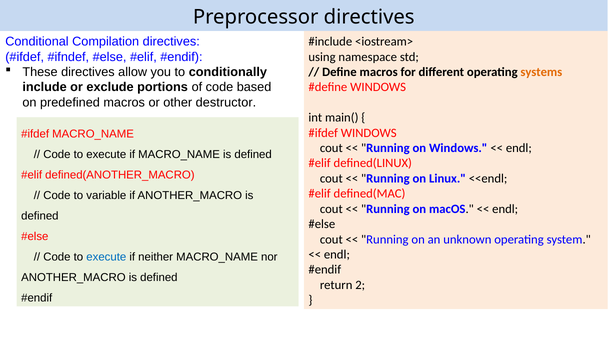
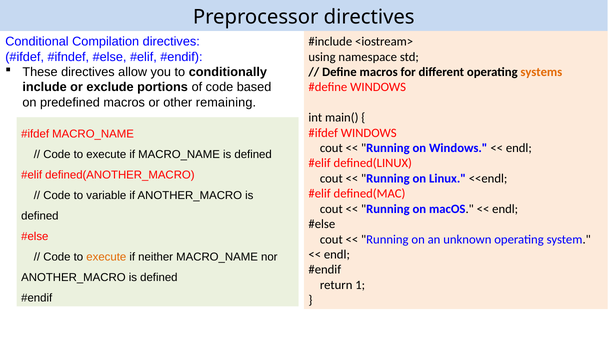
destructor: destructor -> remaining
execute at (106, 257) colour: blue -> orange
2: 2 -> 1
